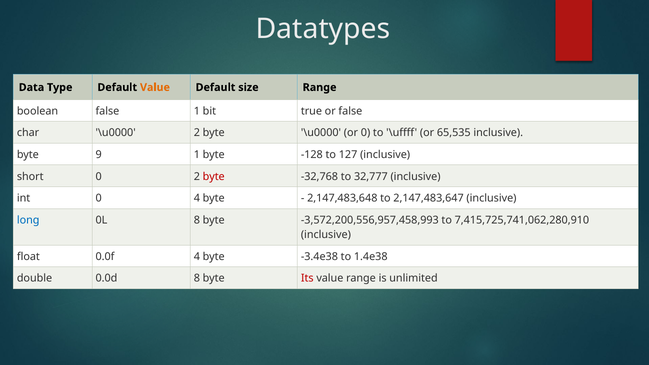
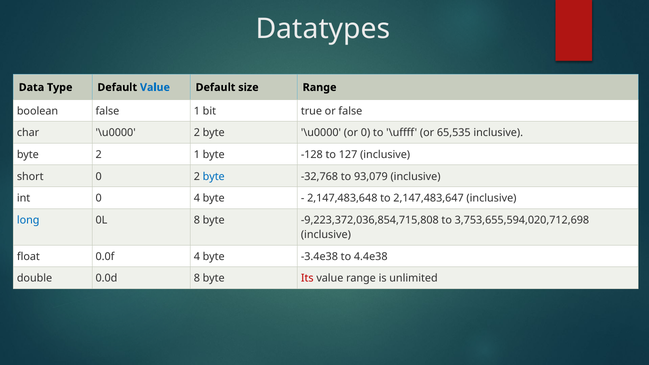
Value at (155, 87) colour: orange -> blue
byte 9: 9 -> 2
byte at (214, 176) colour: red -> blue
32,777: 32,777 -> 93,079
-3,572,200,556,957,458,993: -3,572,200,556,957,458,993 -> -9,223,372,036,854,715,808
7,415,725,741,062,280,910: 7,415,725,741,062,280,910 -> 3,753,655,594,020,712,698
1.4e38: 1.4e38 -> 4.4e38
